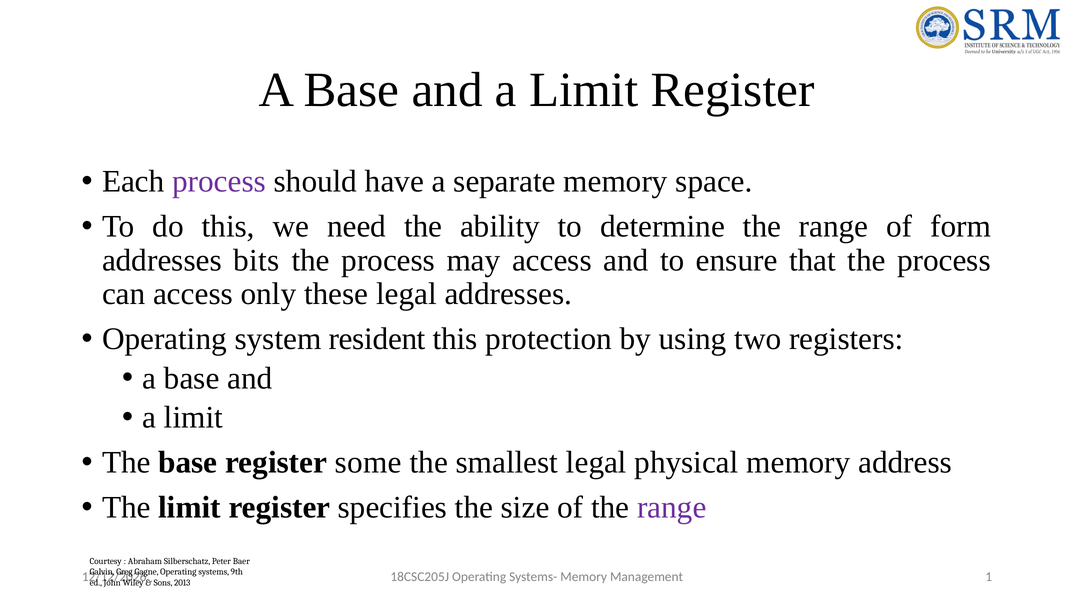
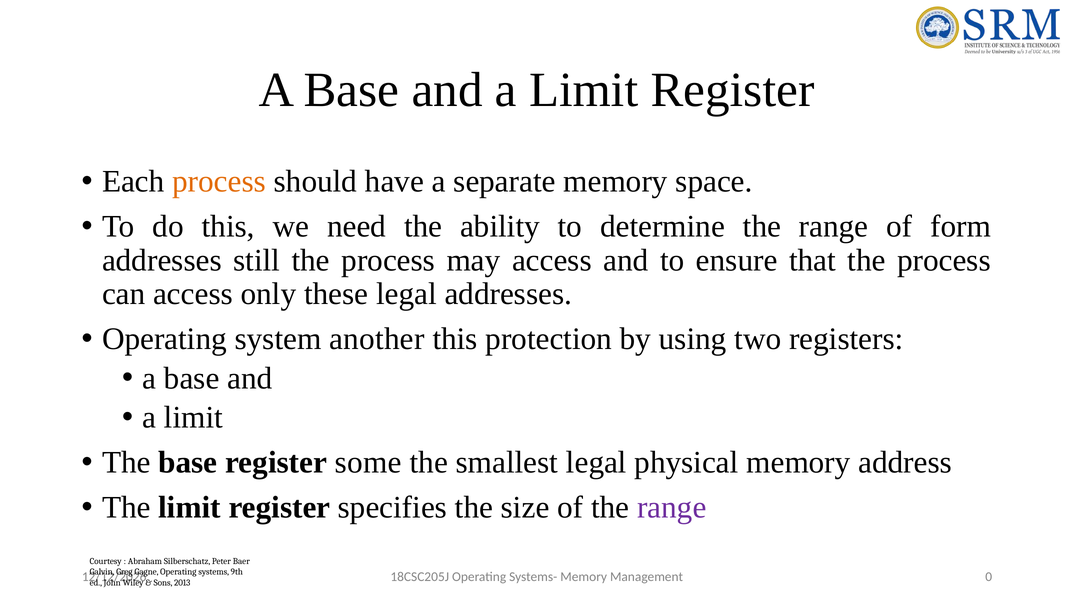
process at (219, 182) colour: purple -> orange
bits: bits -> still
resident: resident -> another
1: 1 -> 0
